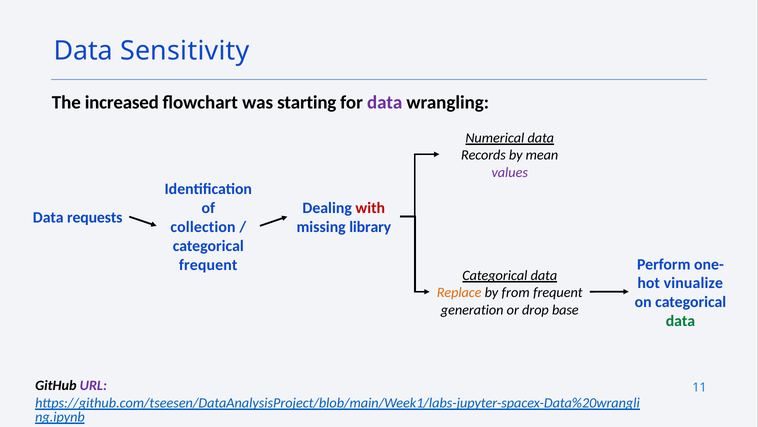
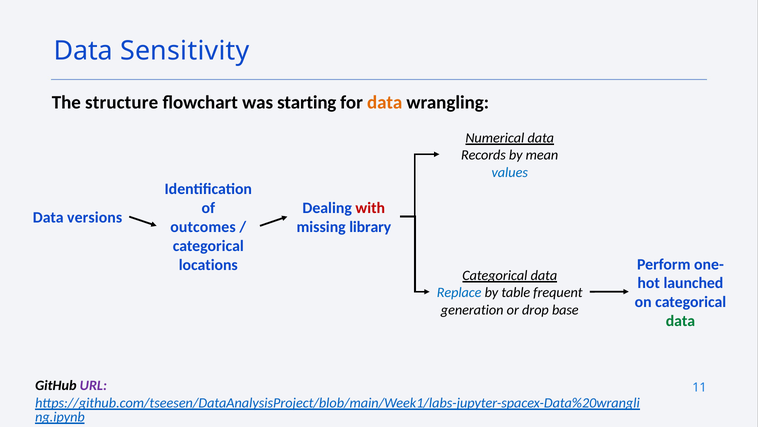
increased: increased -> structure
data at (385, 102) colour: purple -> orange
values colour: purple -> blue
requests: requests -> versions
collection: collection -> outcomes
frequent at (208, 265): frequent -> locations
vinualize: vinualize -> launched
Replace colour: orange -> blue
from: from -> table
